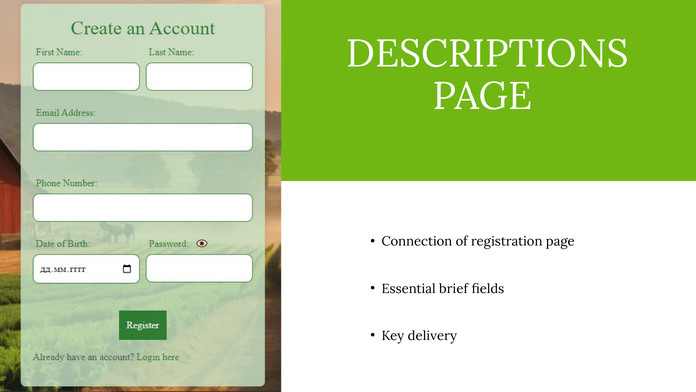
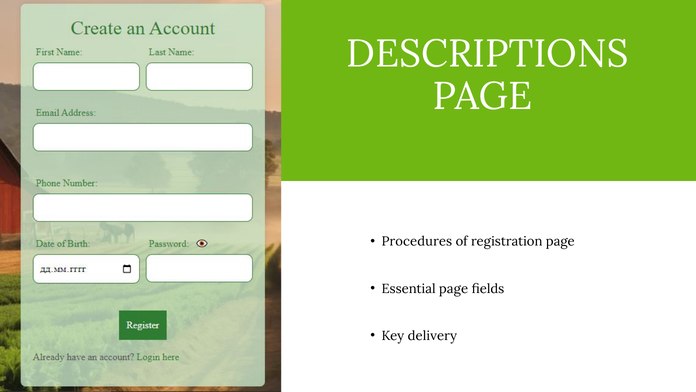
Connection: Connection -> Procedures
Essential brief: brief -> page
